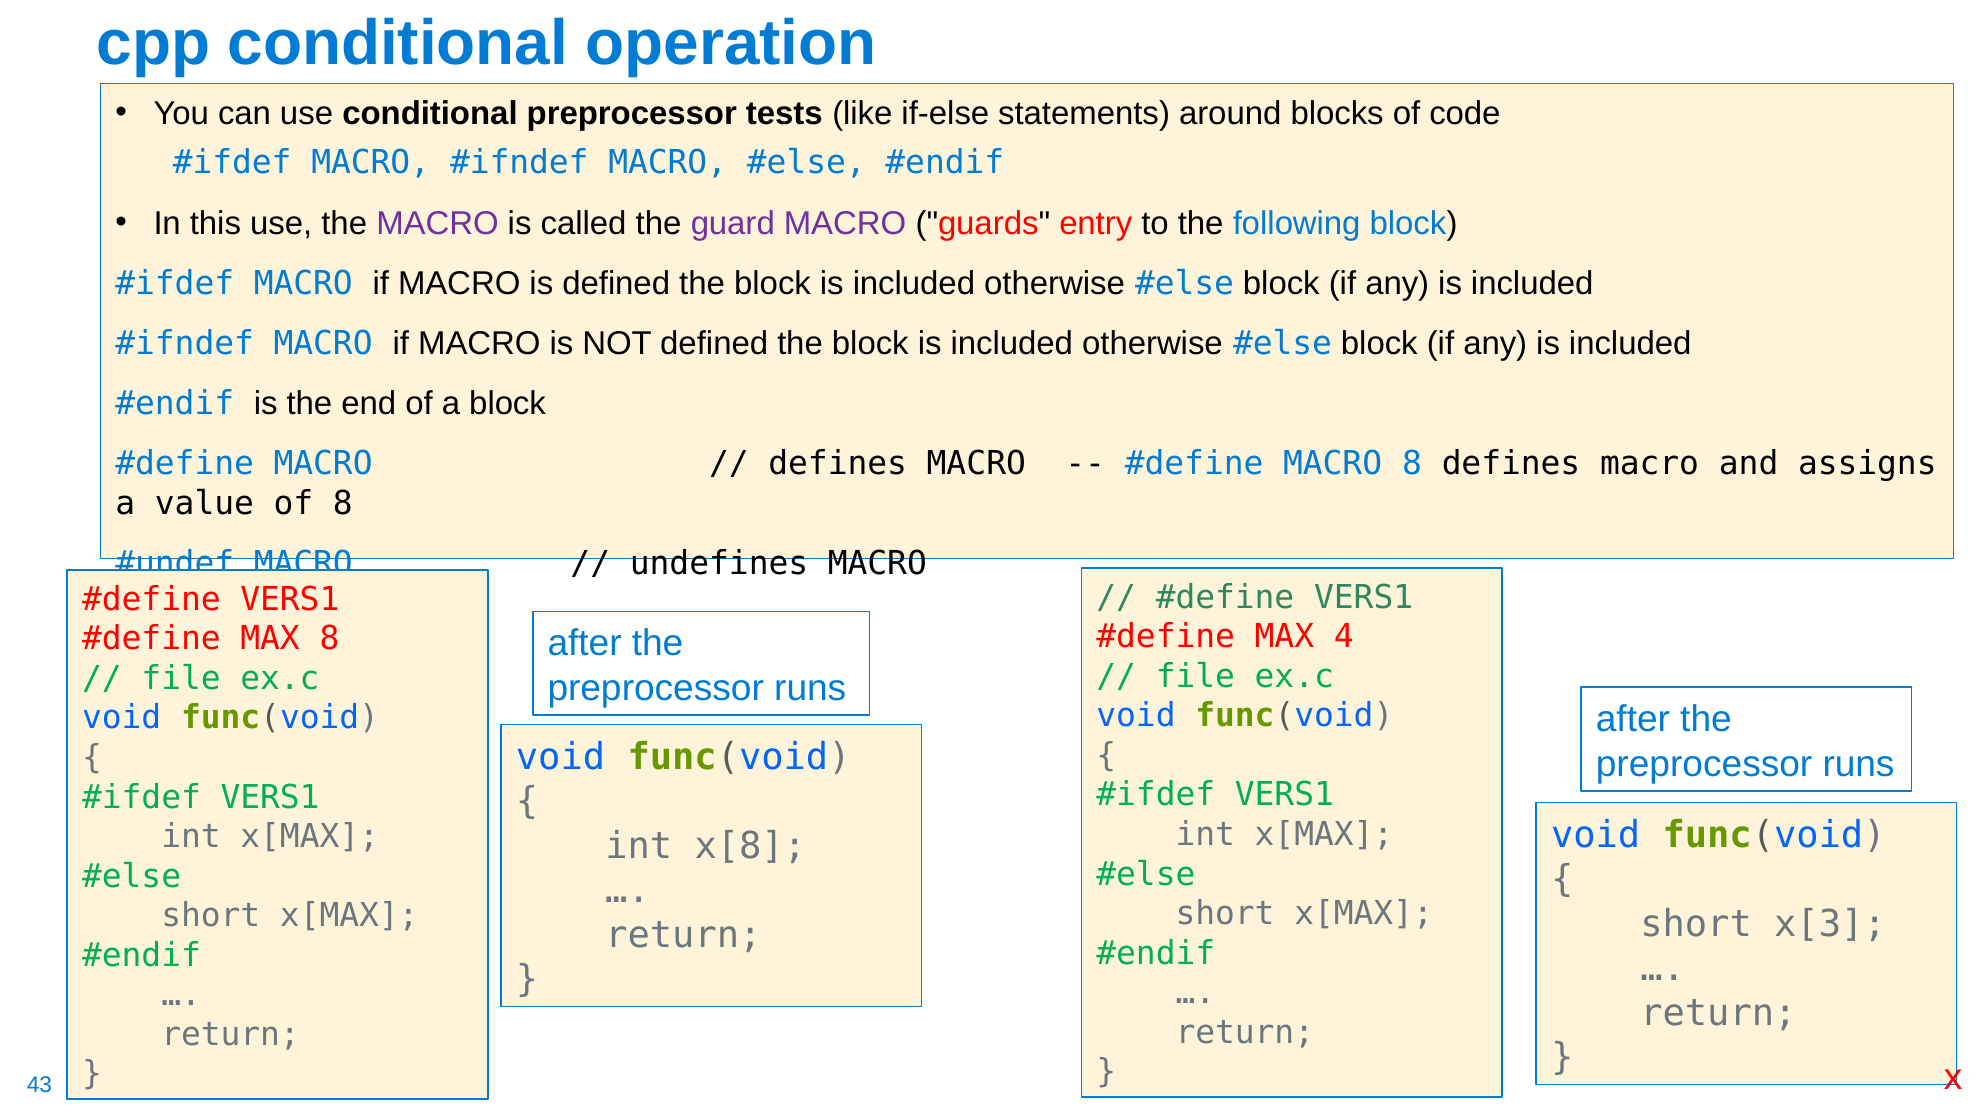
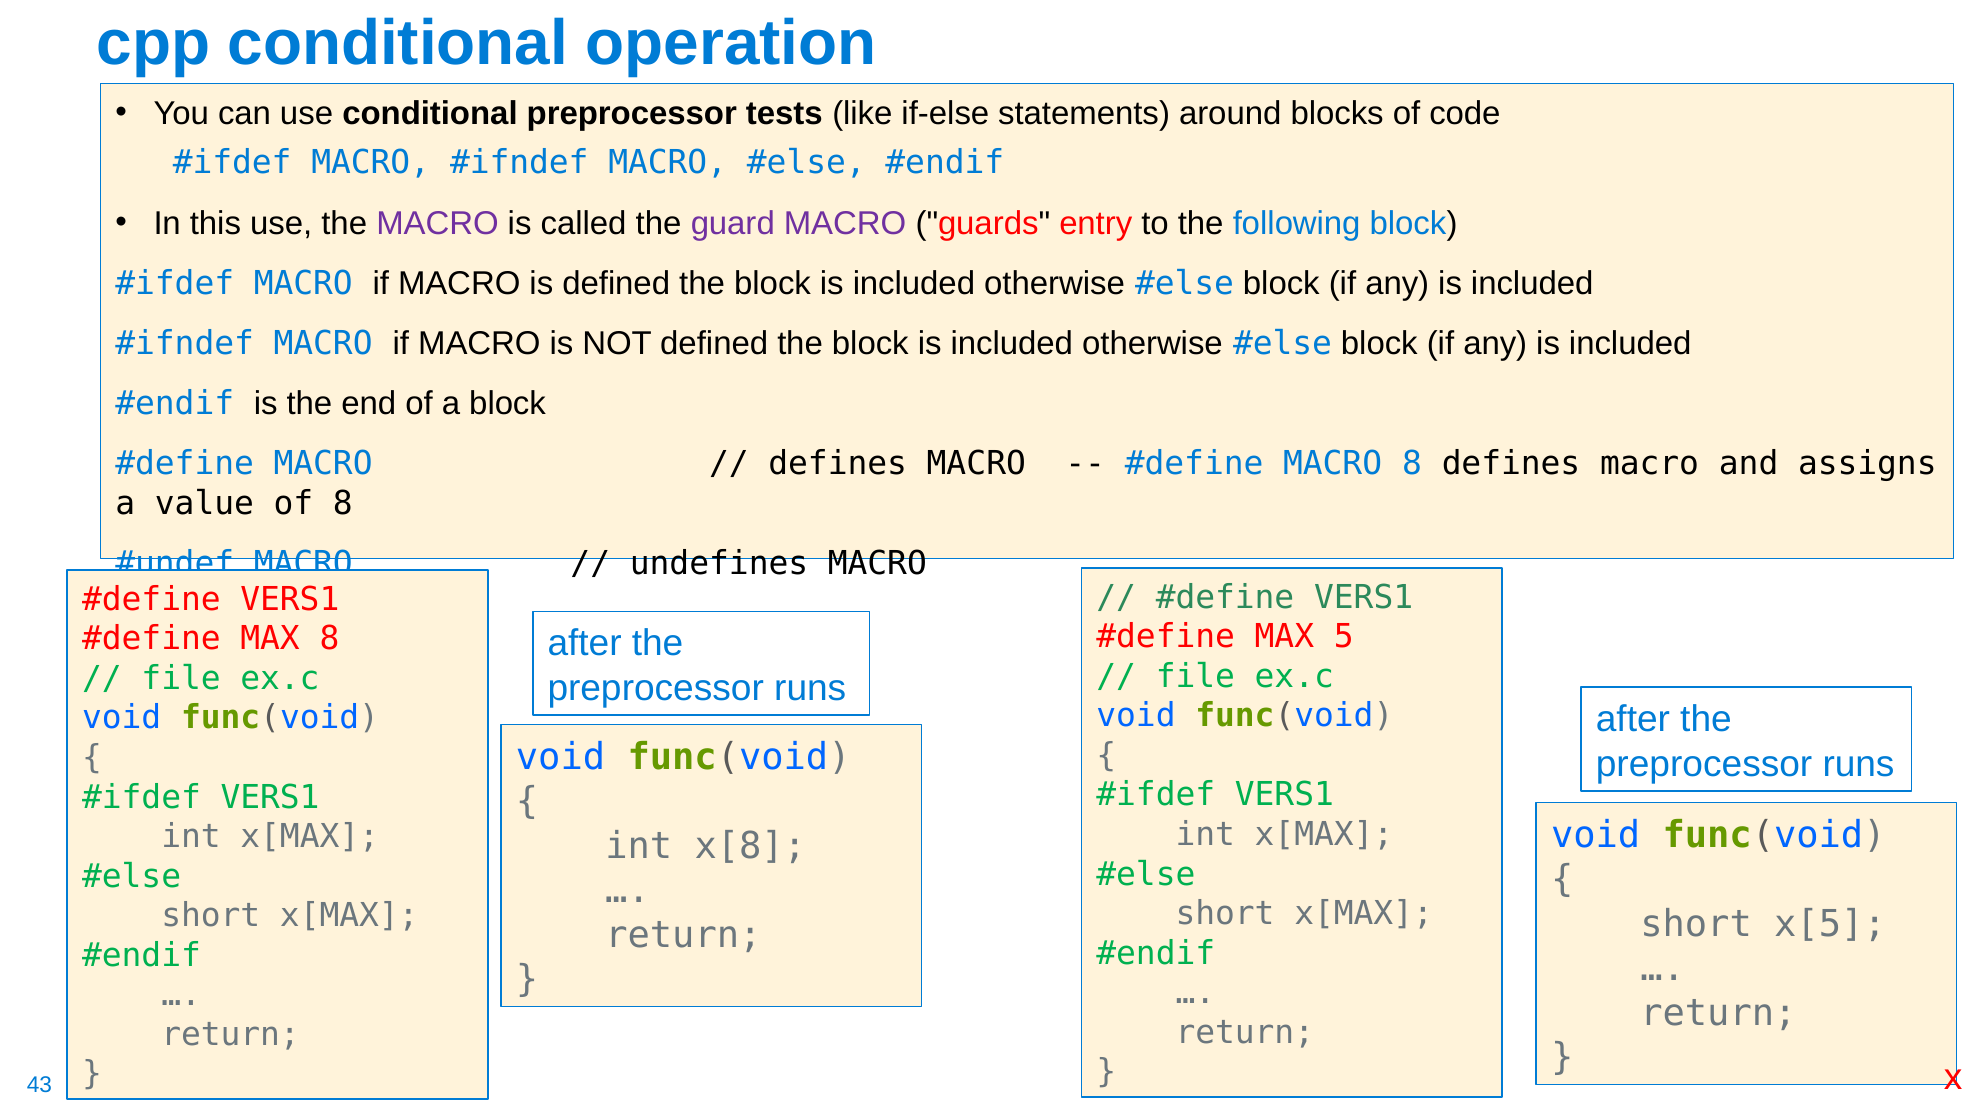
4: 4 -> 5
x[3: x[3 -> x[5
